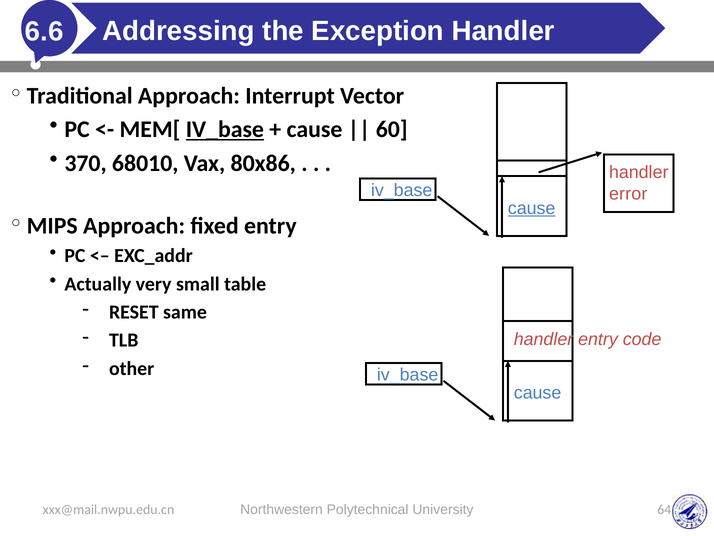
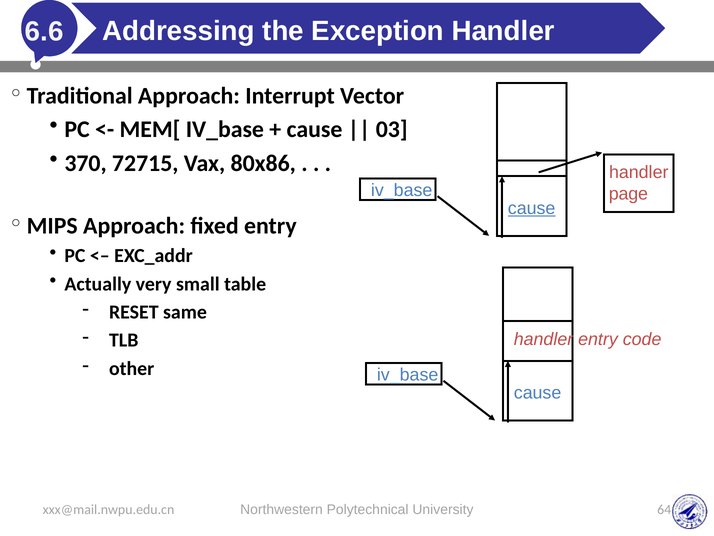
IV_base at (225, 129) underline: present -> none
60: 60 -> 03
68010: 68010 -> 72715
error: error -> page
